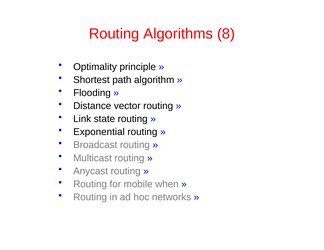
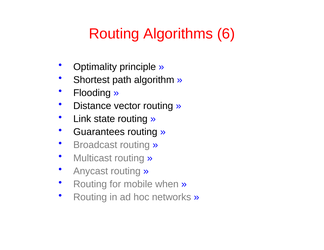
8: 8 -> 6
Exponential: Exponential -> Guarantees
